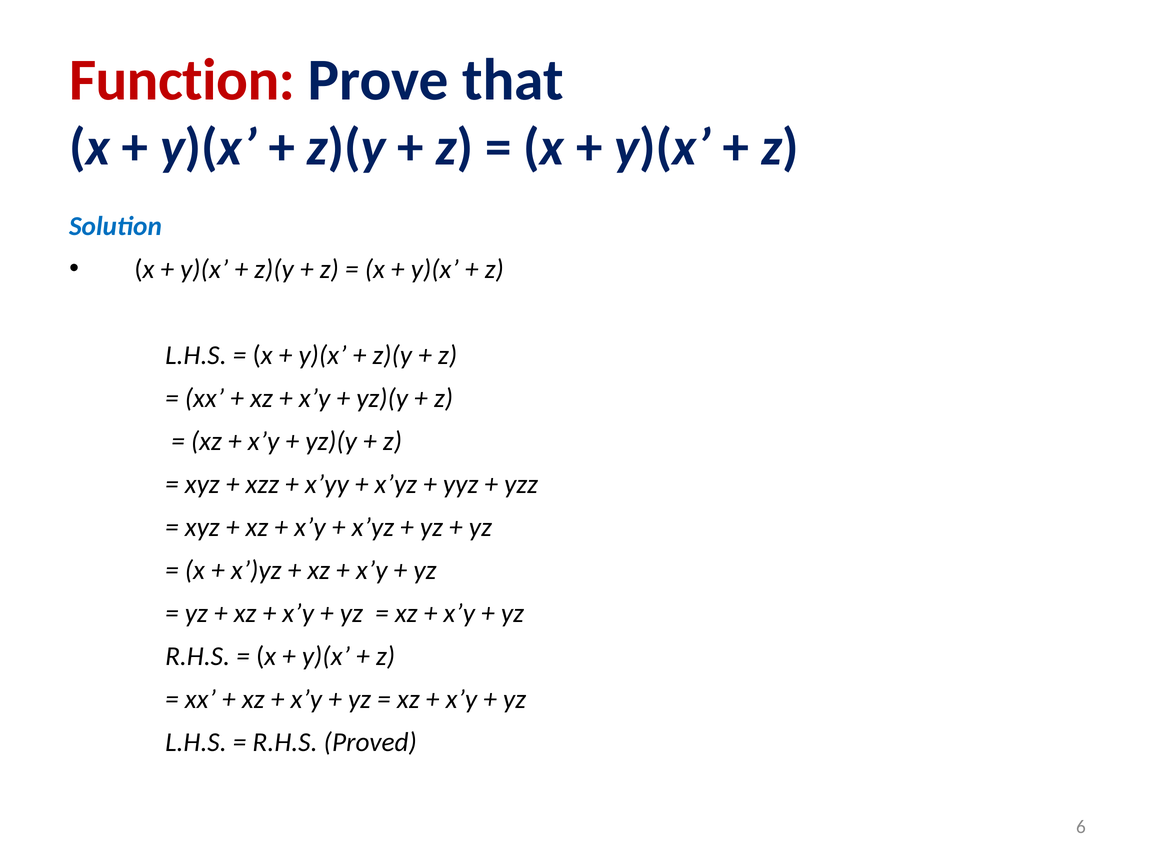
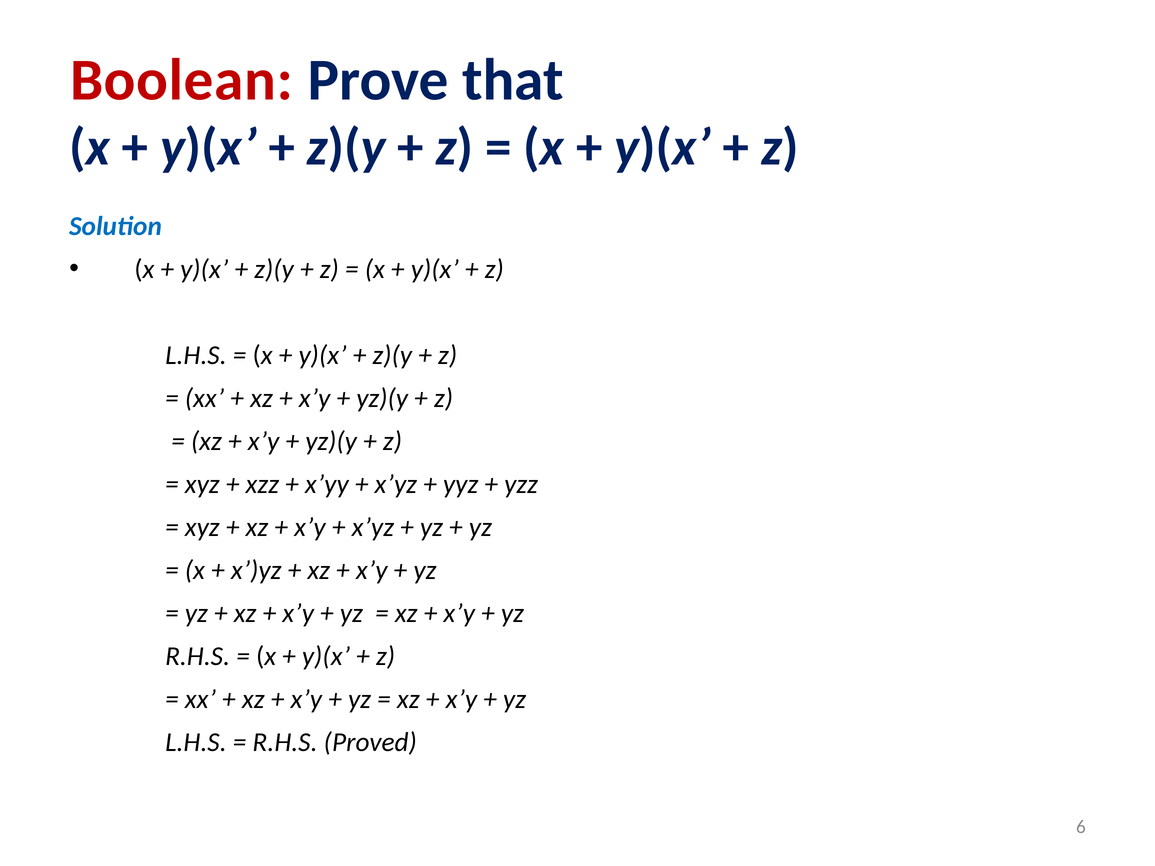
Function: Function -> Boolean
